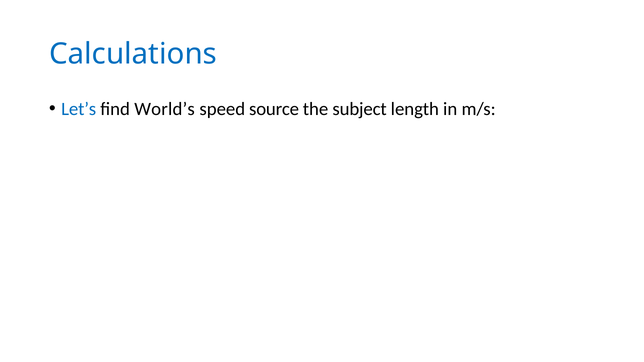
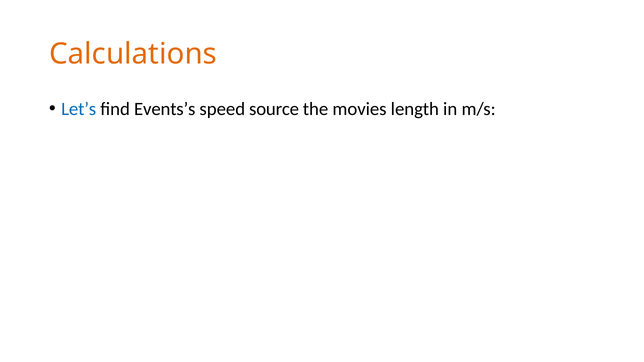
Calculations colour: blue -> orange
World’s: World’s -> Events’s
subject: subject -> movies
